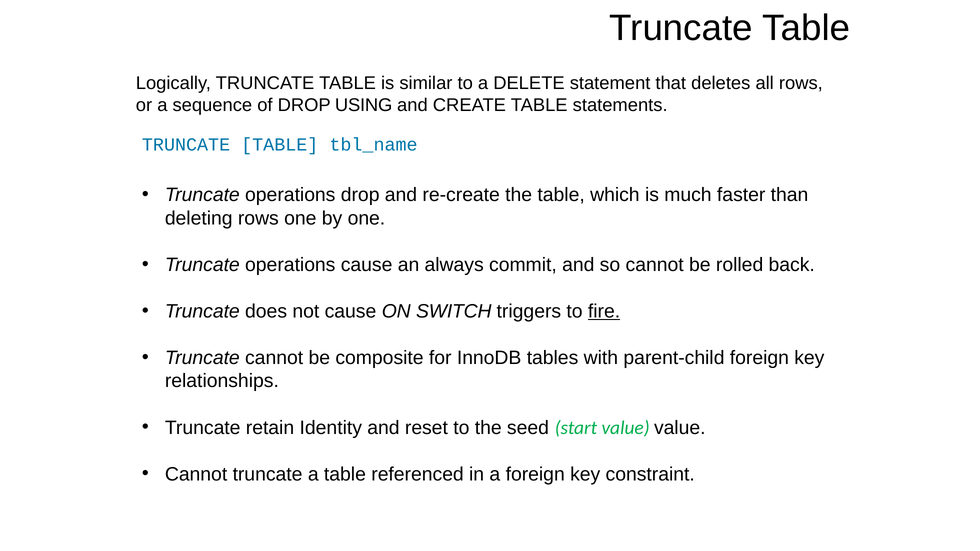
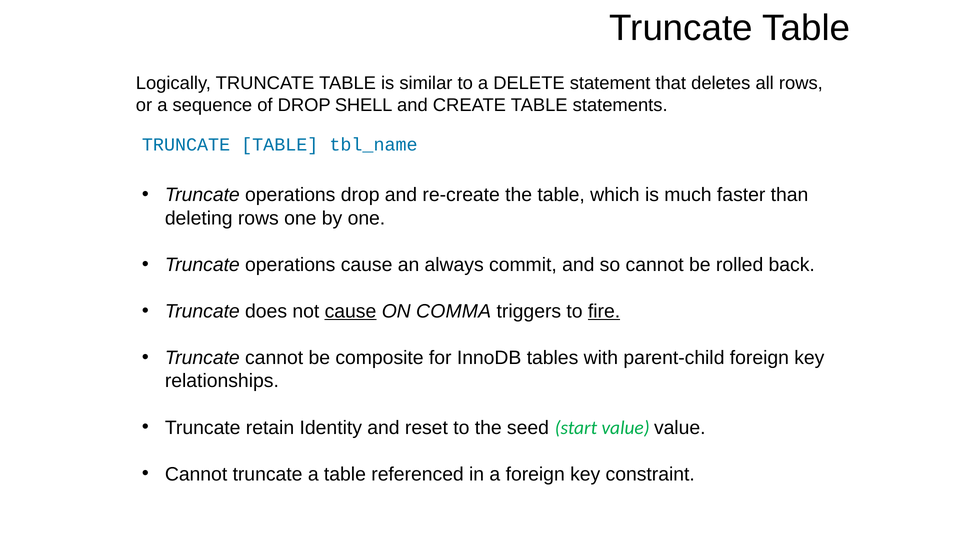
USING: USING -> SHELL
cause at (350, 312) underline: none -> present
SWITCH: SWITCH -> COMMA
